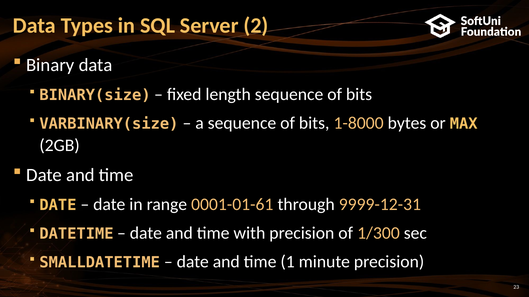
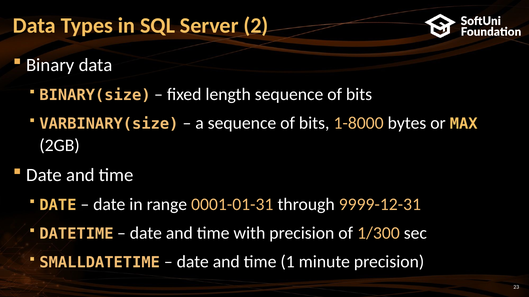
0001-01-61: 0001-01-61 -> 0001-01-31
